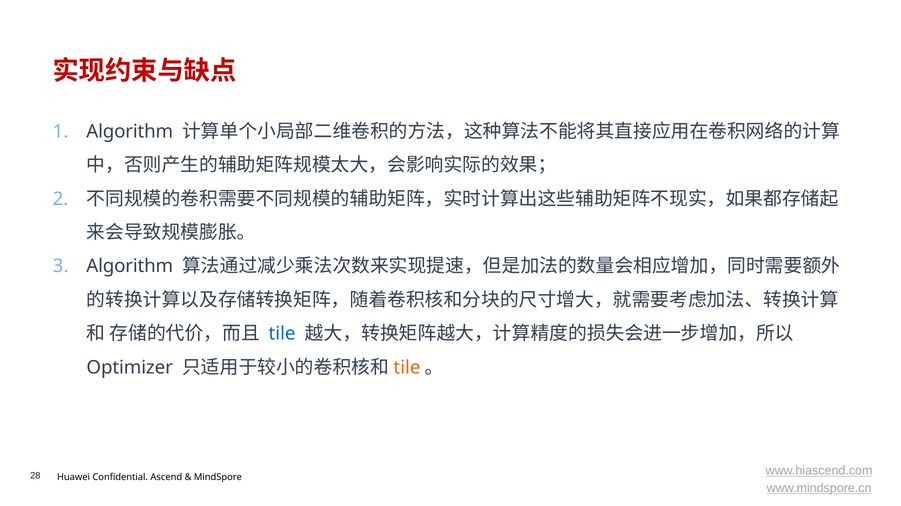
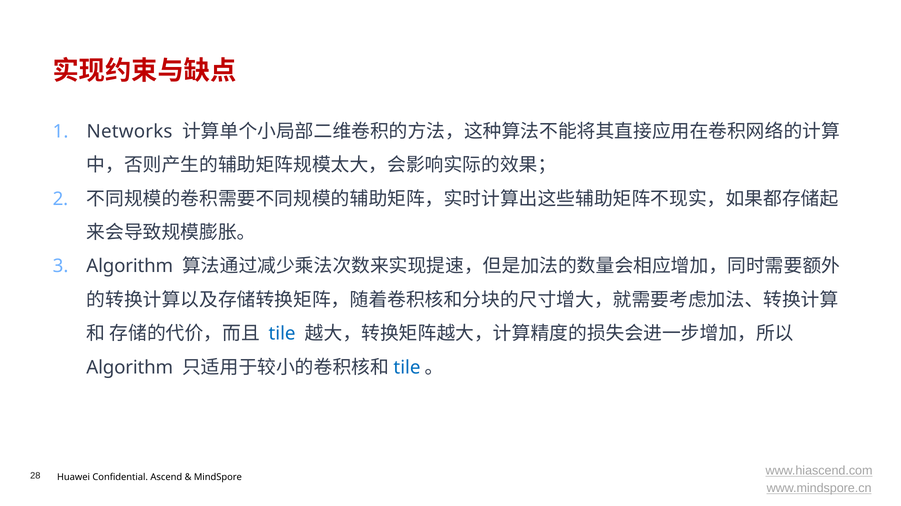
Algorithm at (130, 132): Algorithm -> Networks
Optimizer at (130, 368): Optimizer -> Algorithm
tile at (407, 368) colour: orange -> blue
